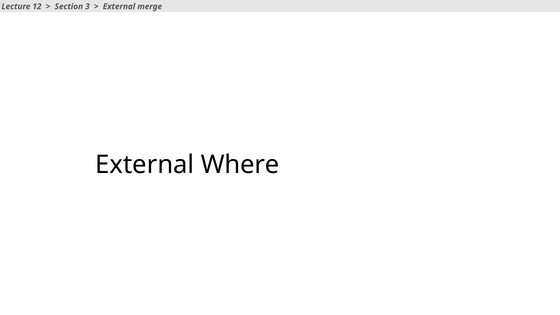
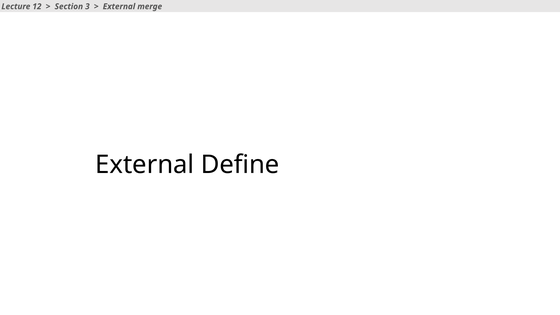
Where: Where -> Define
